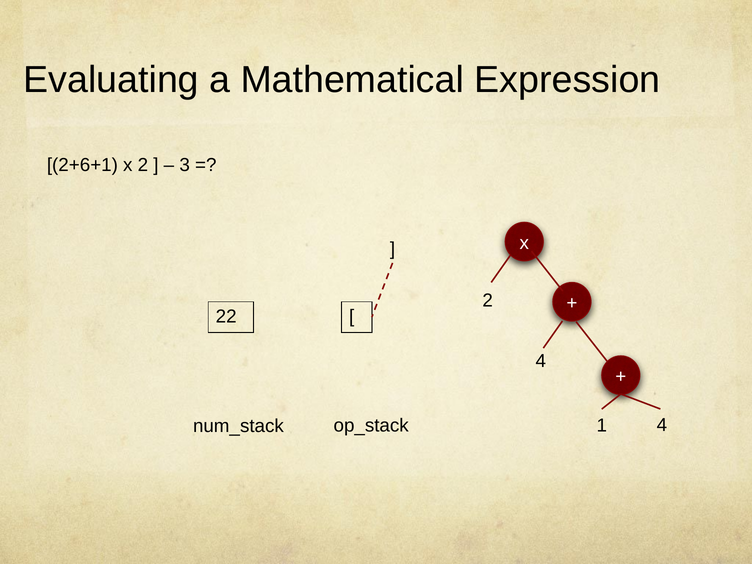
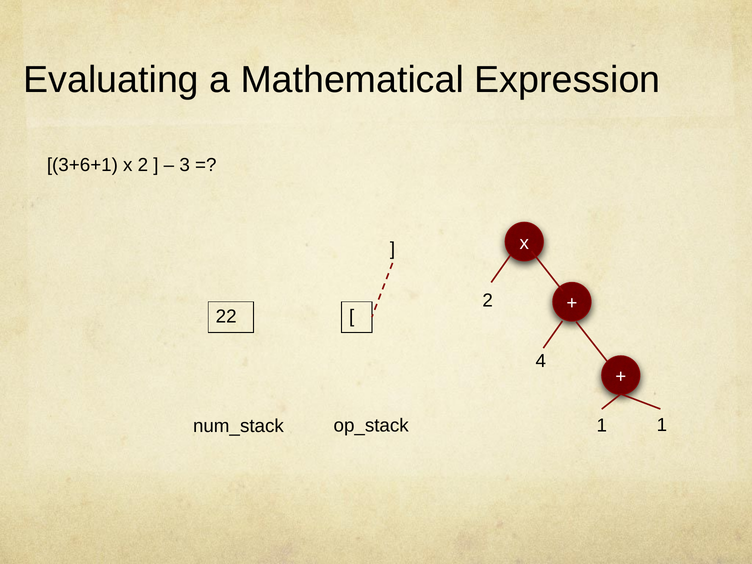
2+6+1: 2+6+1 -> 3+6+1
1 4: 4 -> 1
